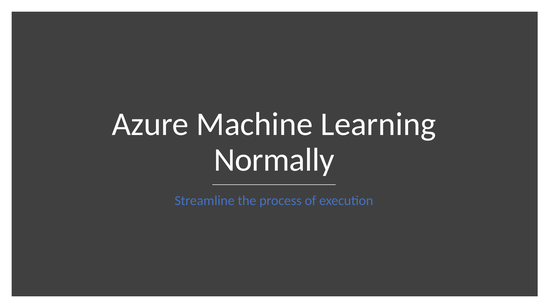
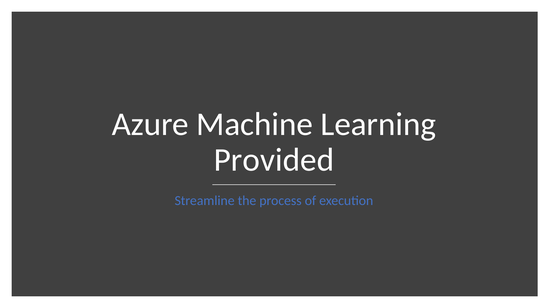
Normally: Normally -> Provided
